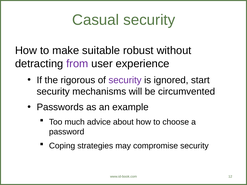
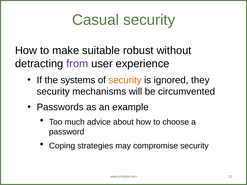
rigorous: rigorous -> systems
security at (125, 80) colour: purple -> orange
start: start -> they
